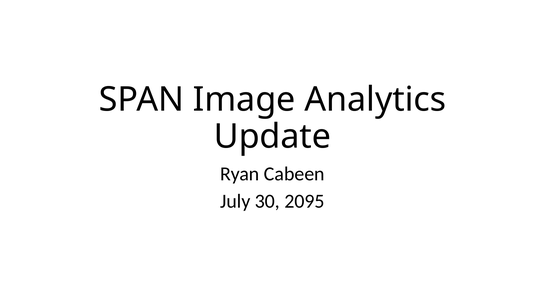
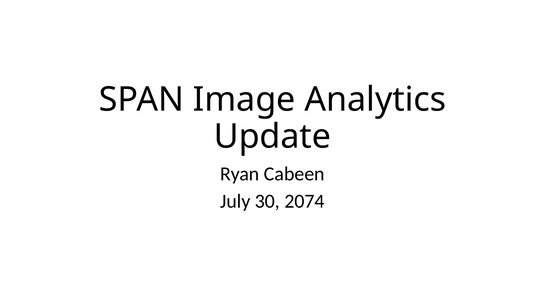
2095: 2095 -> 2074
